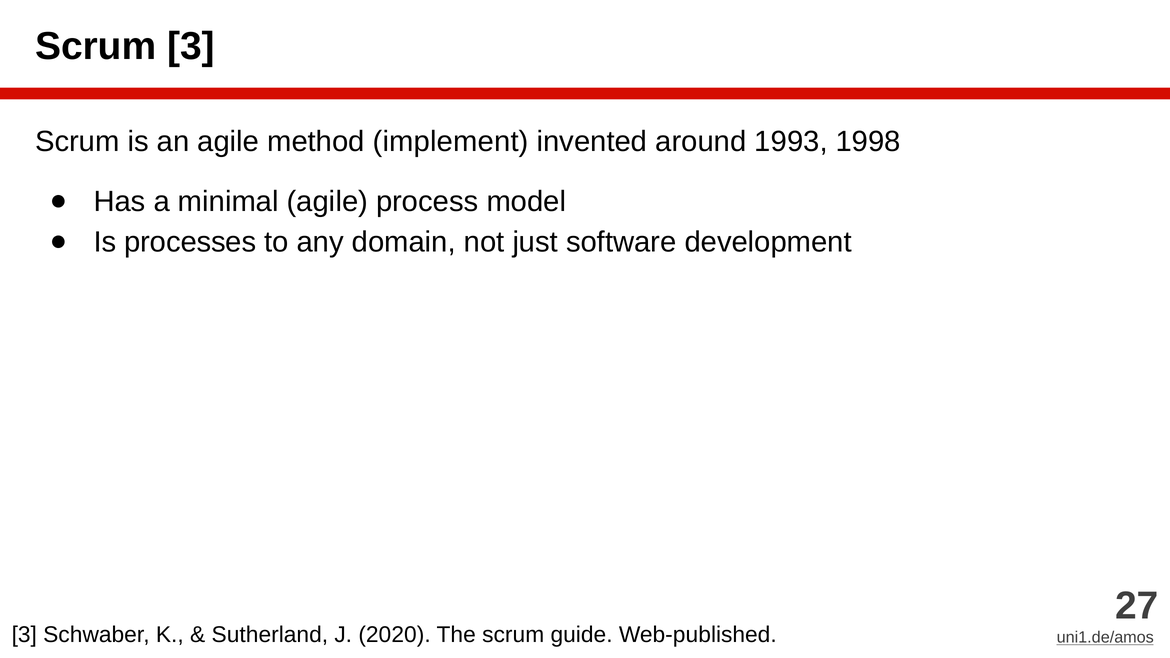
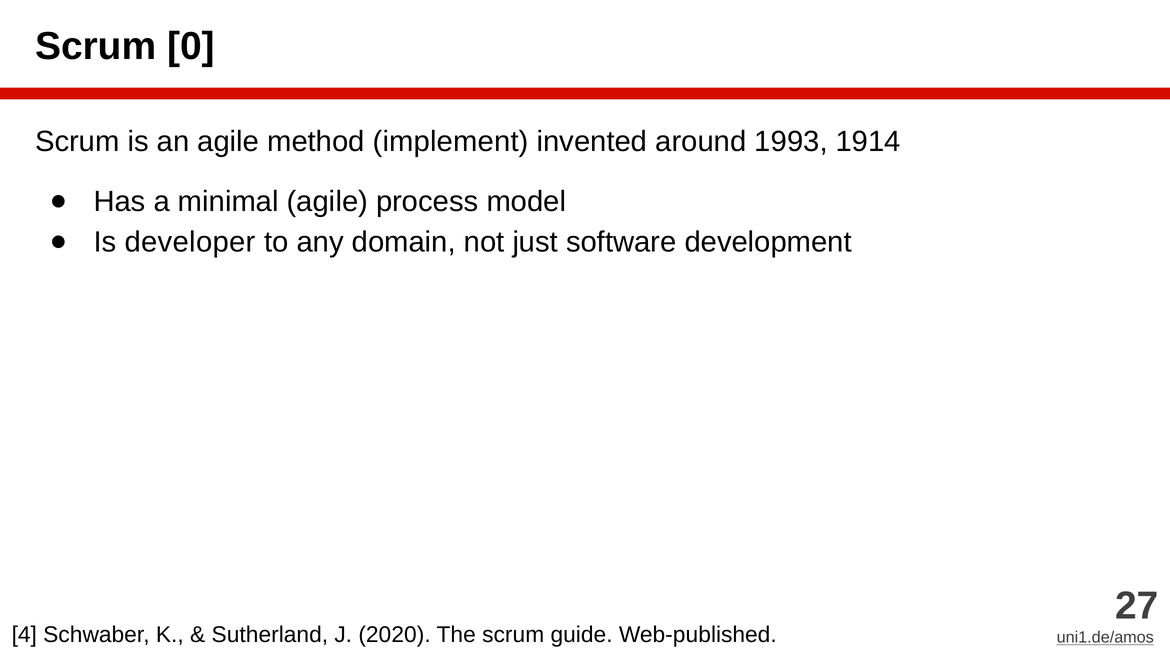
Scrum 3: 3 -> 0
1998: 1998 -> 1914
processes: processes -> developer
3 at (24, 635): 3 -> 4
